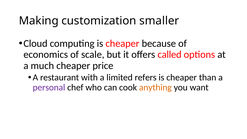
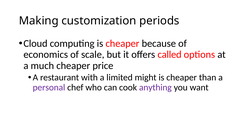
smaller: smaller -> periods
refers: refers -> might
anything colour: orange -> purple
